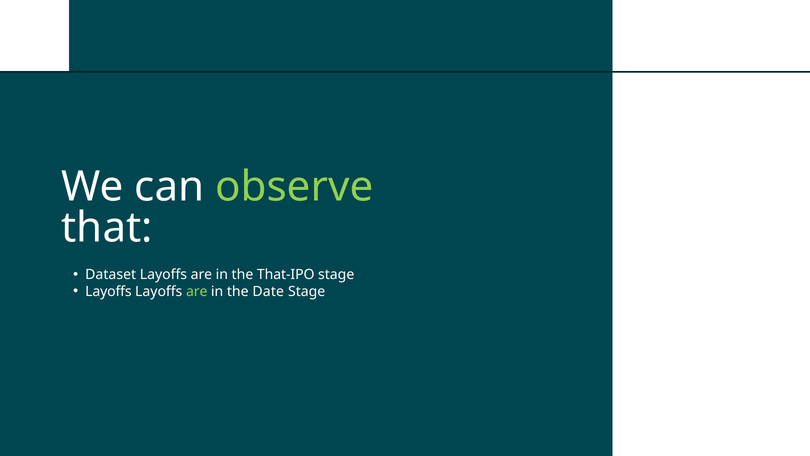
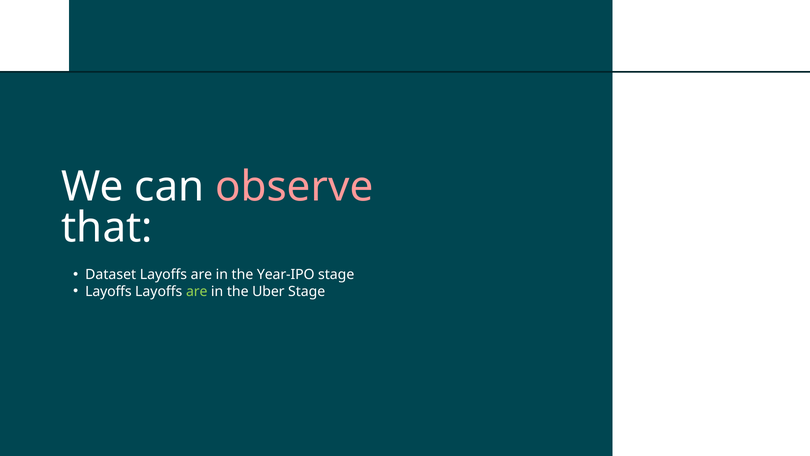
observe colour: light green -> pink
That-IPO: That-IPO -> Year-IPO
Date: Date -> Uber
